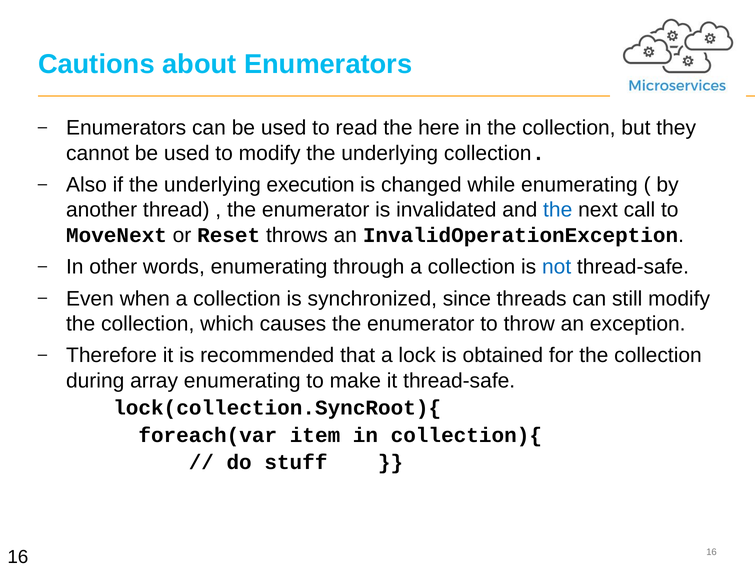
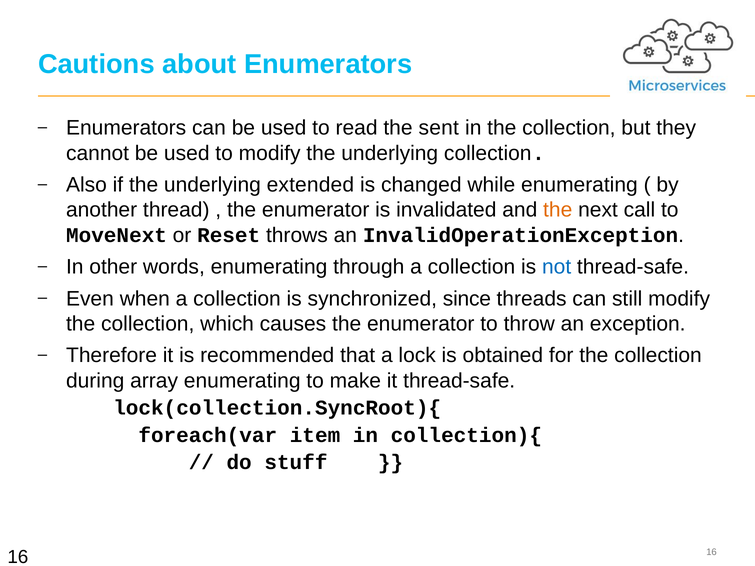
here: here -> sent
execution: execution -> extended
the at (558, 210) colour: blue -> orange
